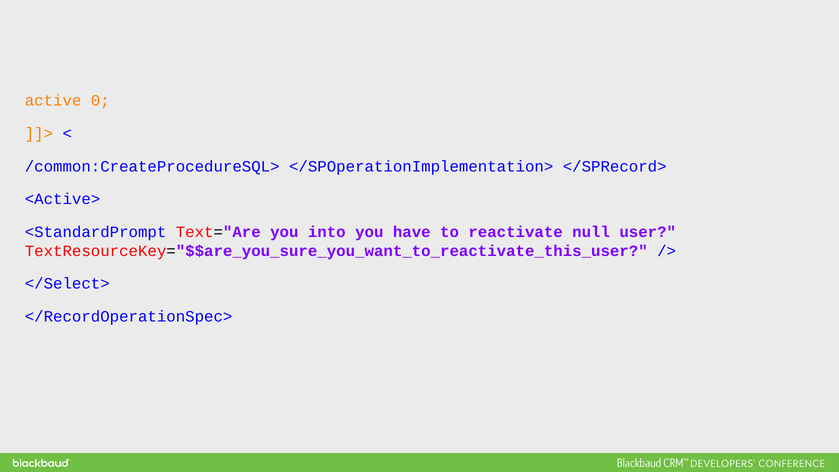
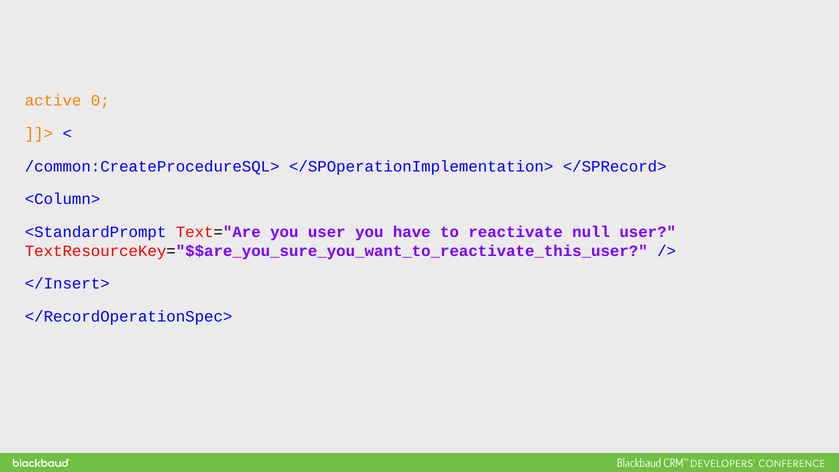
<Active>: <Active> -> <Column>
you into: into -> user
</Select>: </Select> -> </Insert>
